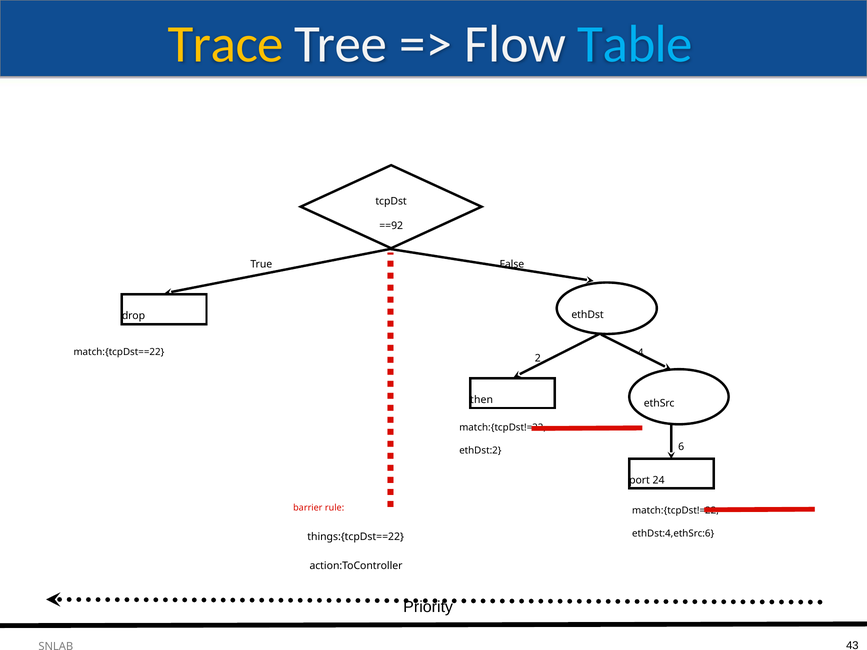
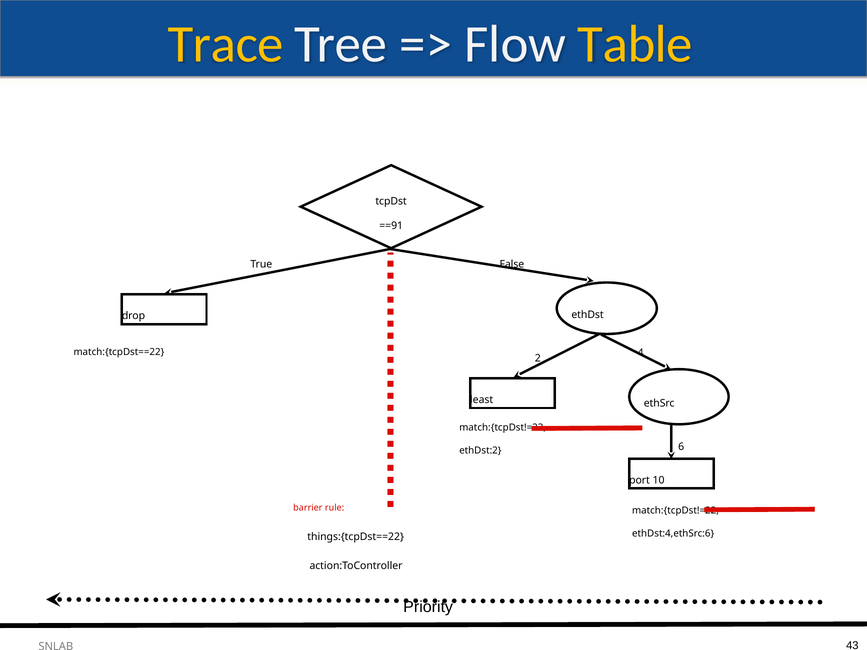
Table colour: light blue -> yellow
==92: ==92 -> ==91
then: then -> least
24: 24 -> 10
